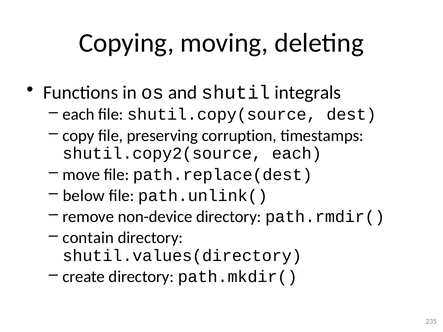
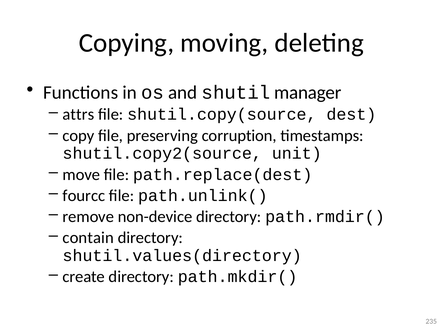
integrals: integrals -> manager
each at (79, 115): each -> attrs
shutil.copy2(source each: each -> unit
below: below -> fourcc
